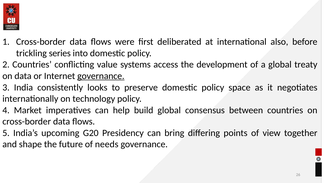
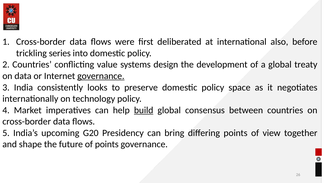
access: access -> design
build underline: none -> present
of needs: needs -> points
